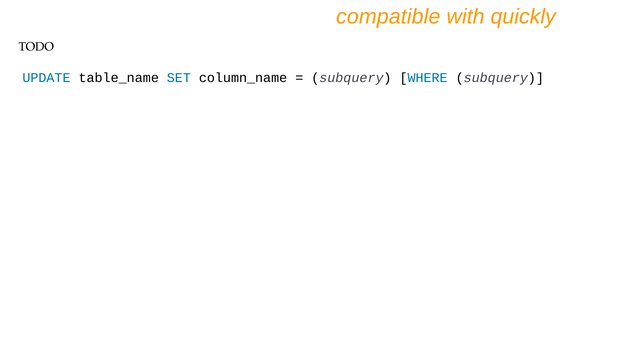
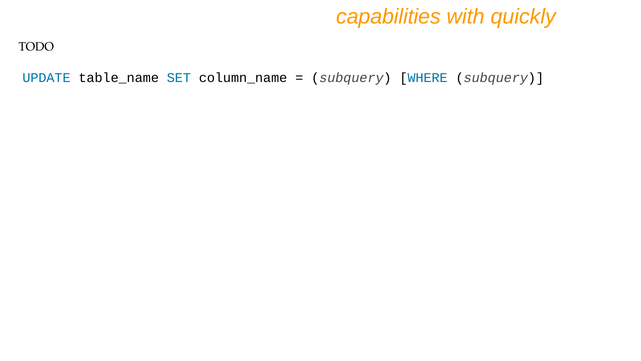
compatible: compatible -> capabilities
